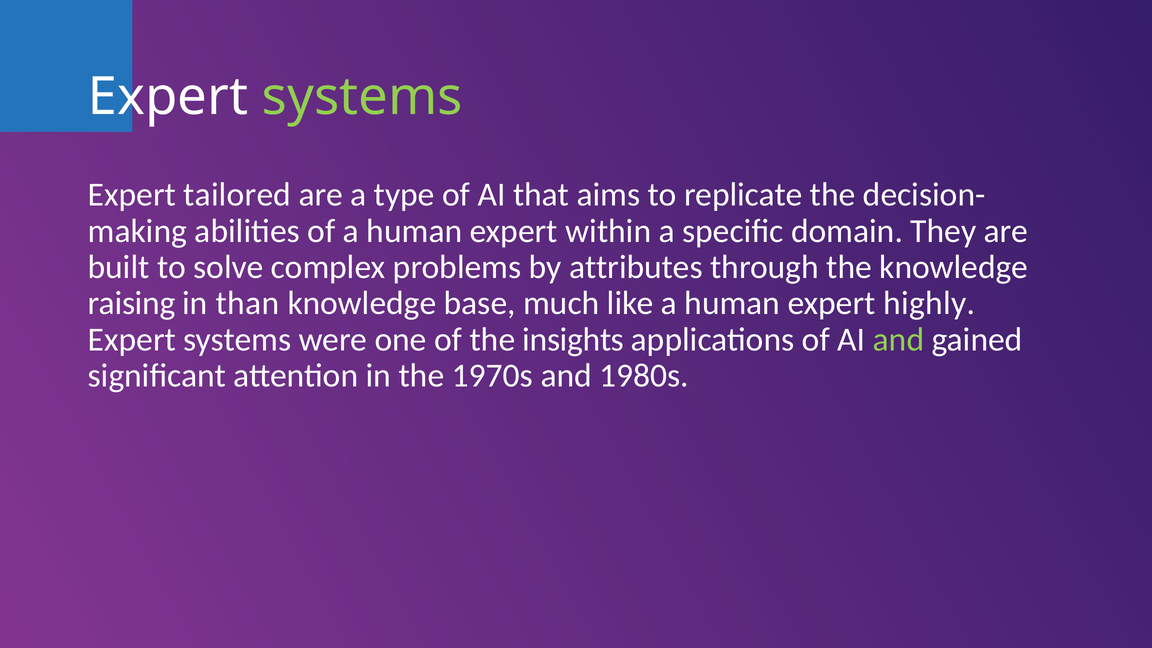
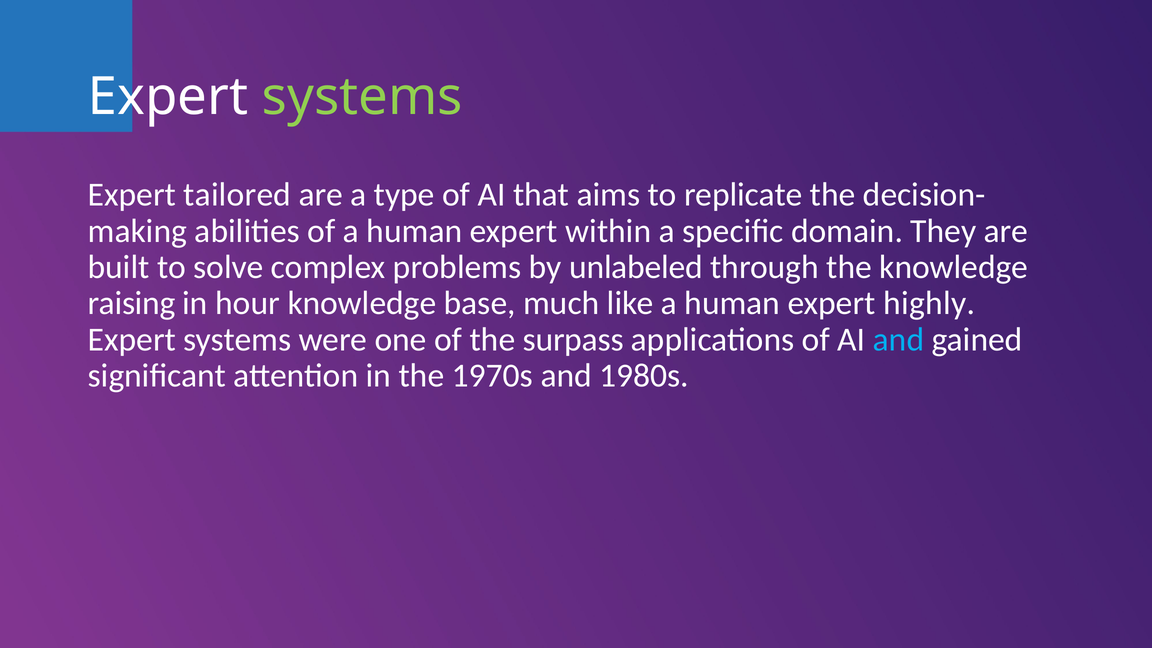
attributes: attributes -> unlabeled
than: than -> hour
insights: insights -> surpass
and at (898, 340) colour: light green -> light blue
